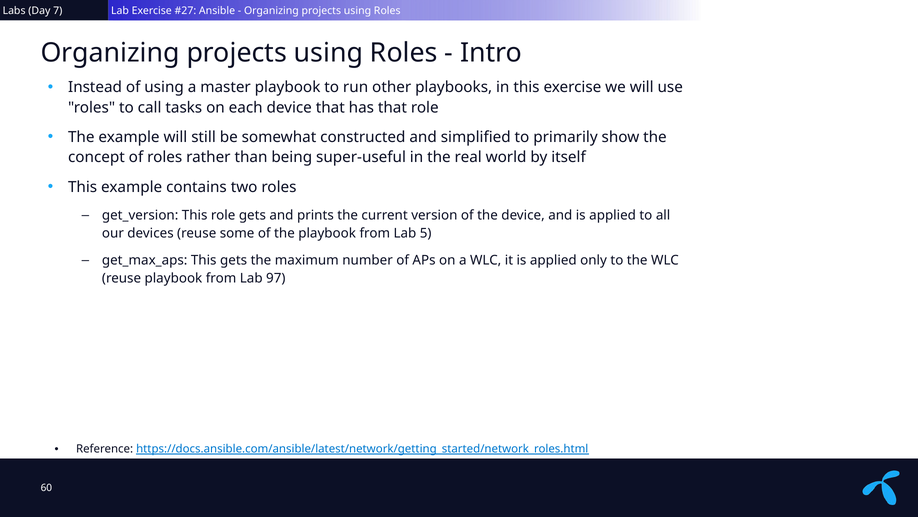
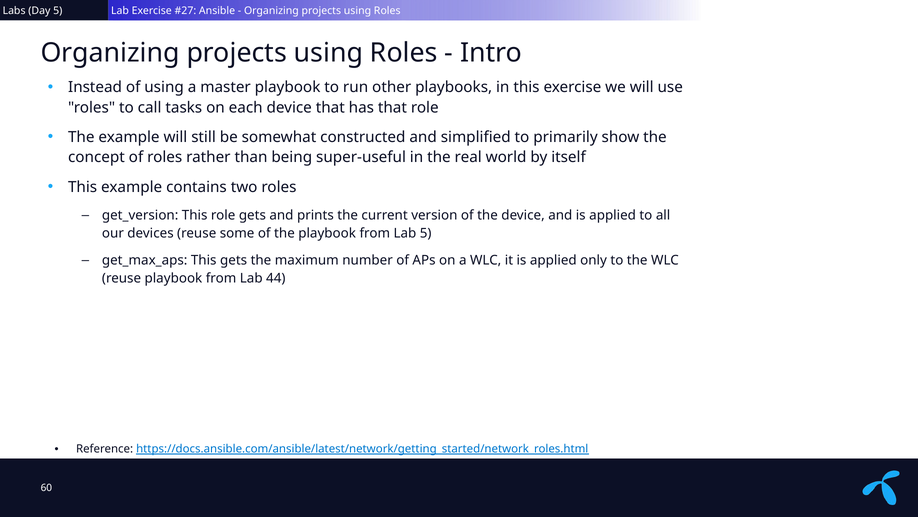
Day 7: 7 -> 5
97: 97 -> 44
